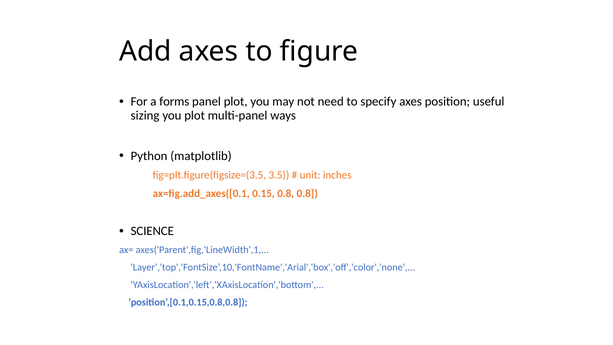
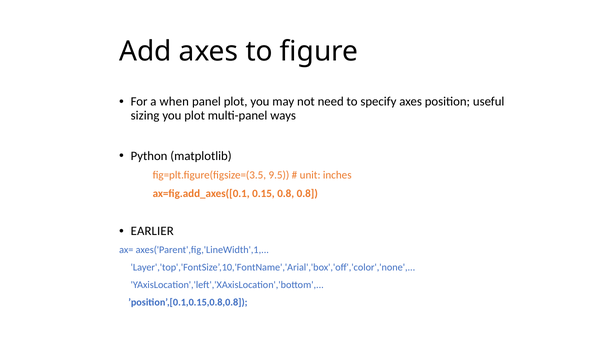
forms: forms -> when
3.5: 3.5 -> 9.5
SCIENCE: SCIENCE -> EARLIER
